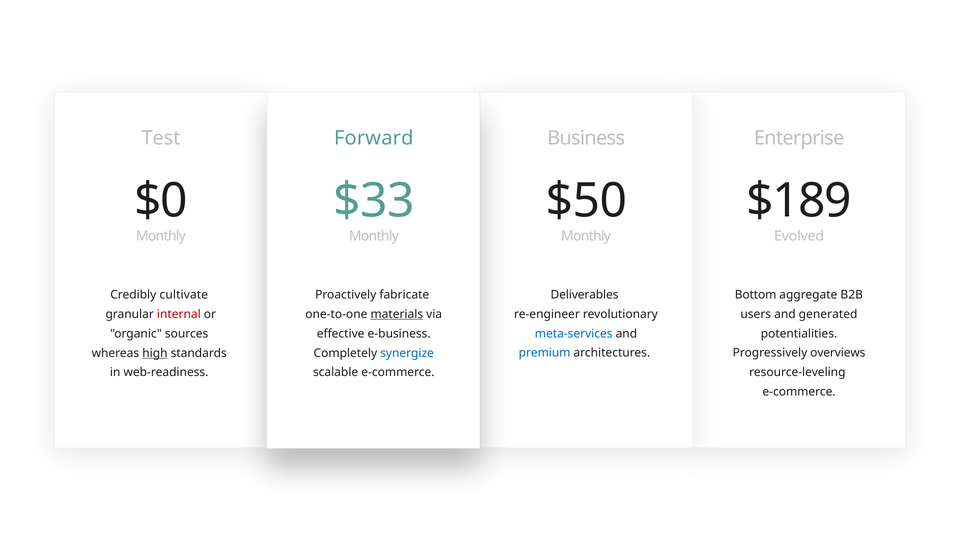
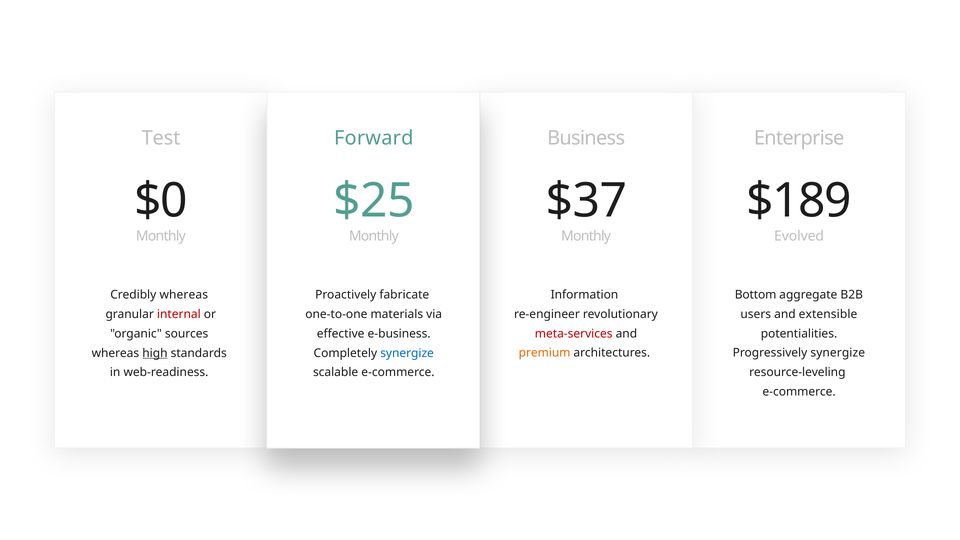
$33: $33 -> $25
$50: $50 -> $37
Credibly cultivate: cultivate -> whereas
Deliverables: Deliverables -> Information
materials underline: present -> none
generated: generated -> extensible
meta-services colour: blue -> red
premium colour: blue -> orange
Progressively overviews: overviews -> synergize
